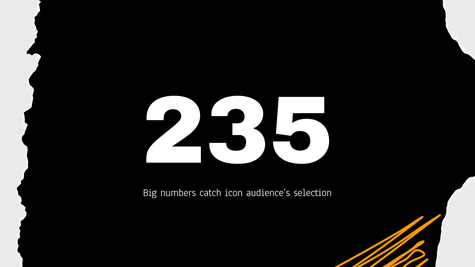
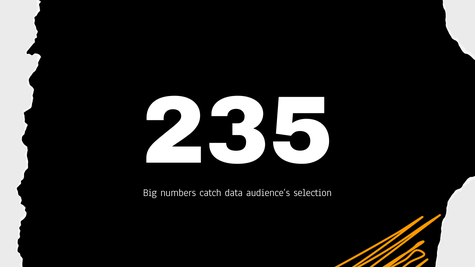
icon: icon -> data
